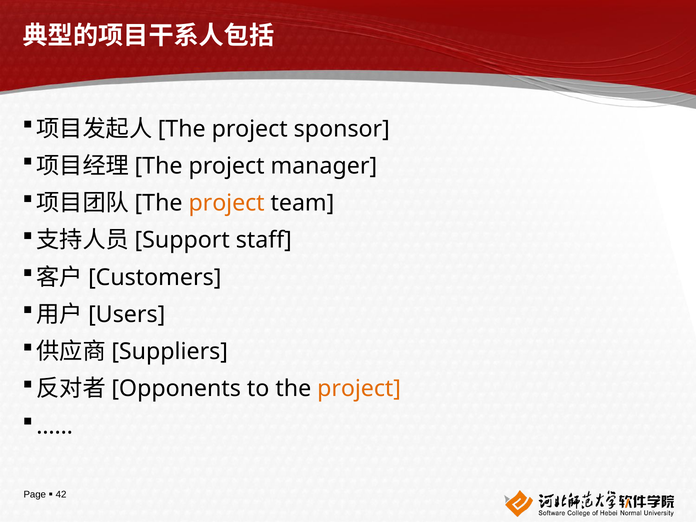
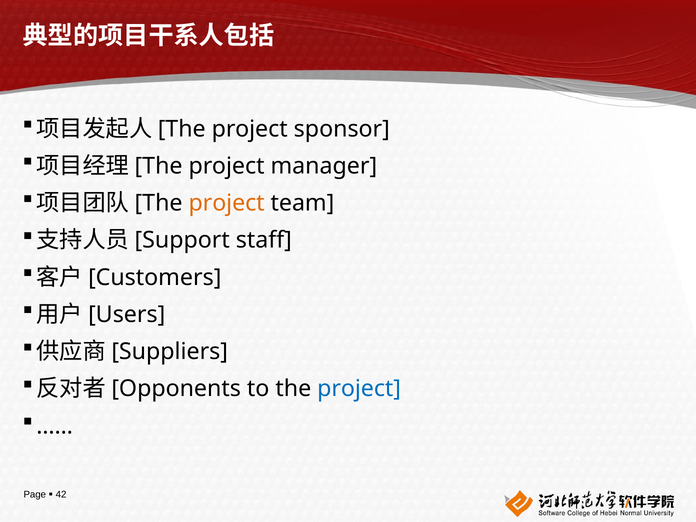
project at (359, 389) colour: orange -> blue
